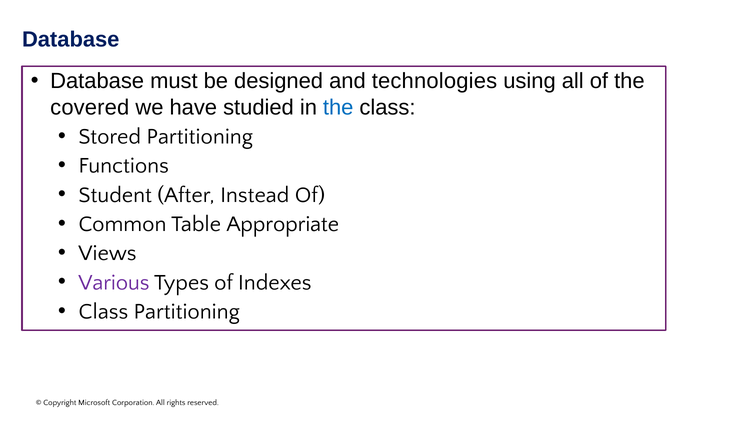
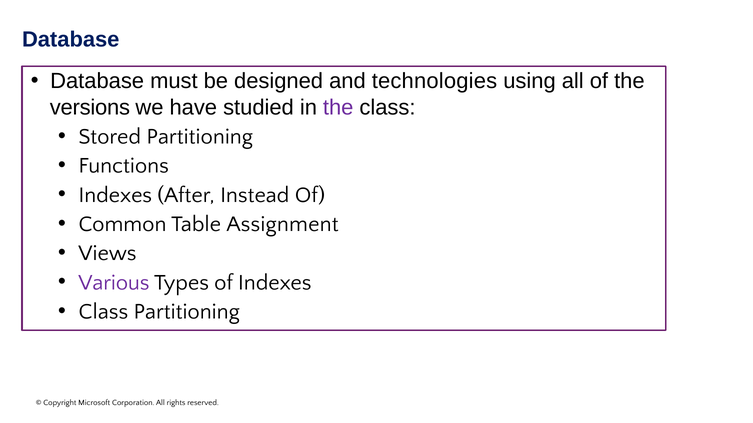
covered: covered -> versions
the at (338, 108) colour: blue -> purple
Student at (115, 195): Student -> Indexes
Appropriate: Appropriate -> Assignment
